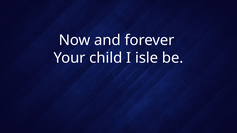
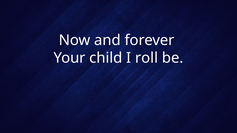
isle: isle -> roll
